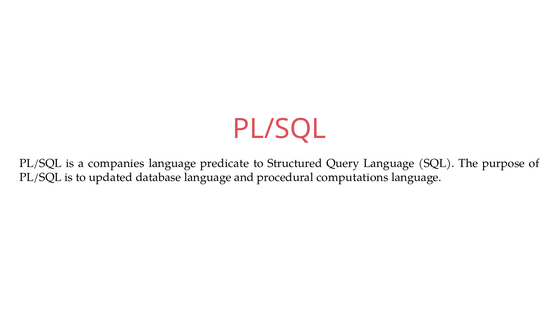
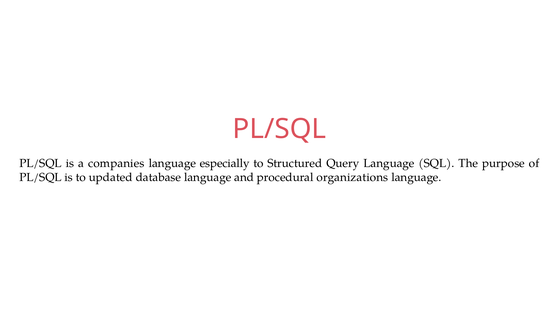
predicate: predicate -> especially
computations: computations -> organizations
